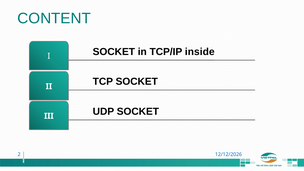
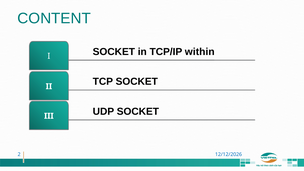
inside: inside -> within
